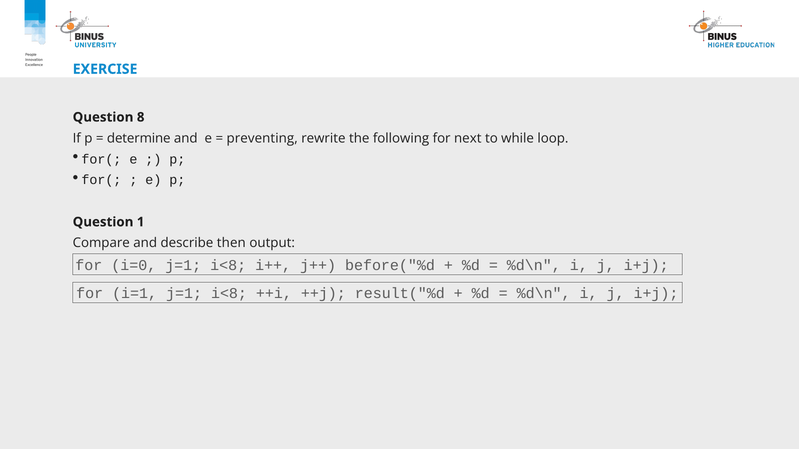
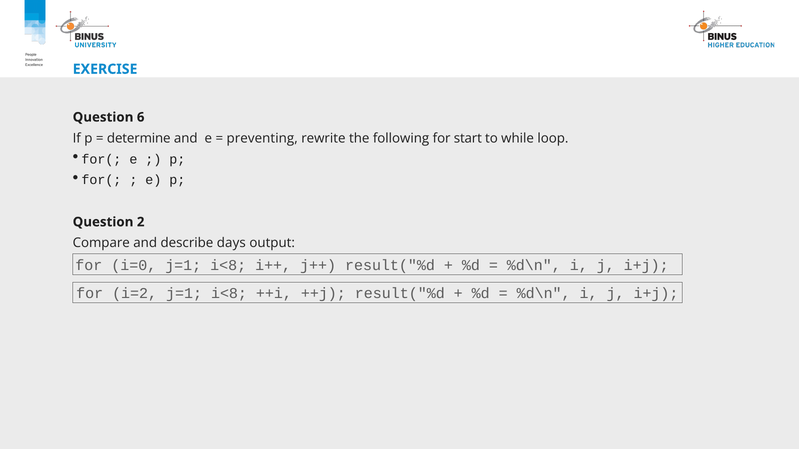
8: 8 -> 6
next: next -> start
1: 1 -> 2
then: then -> days
j++ before("%d: before("%d -> result("%d
i=1: i=1 -> i=2
